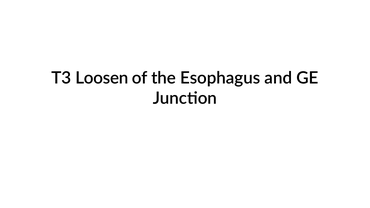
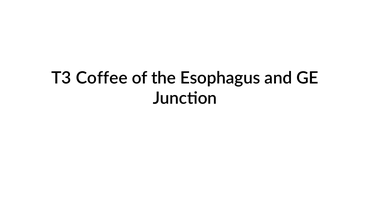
Loosen: Loosen -> Coffee
